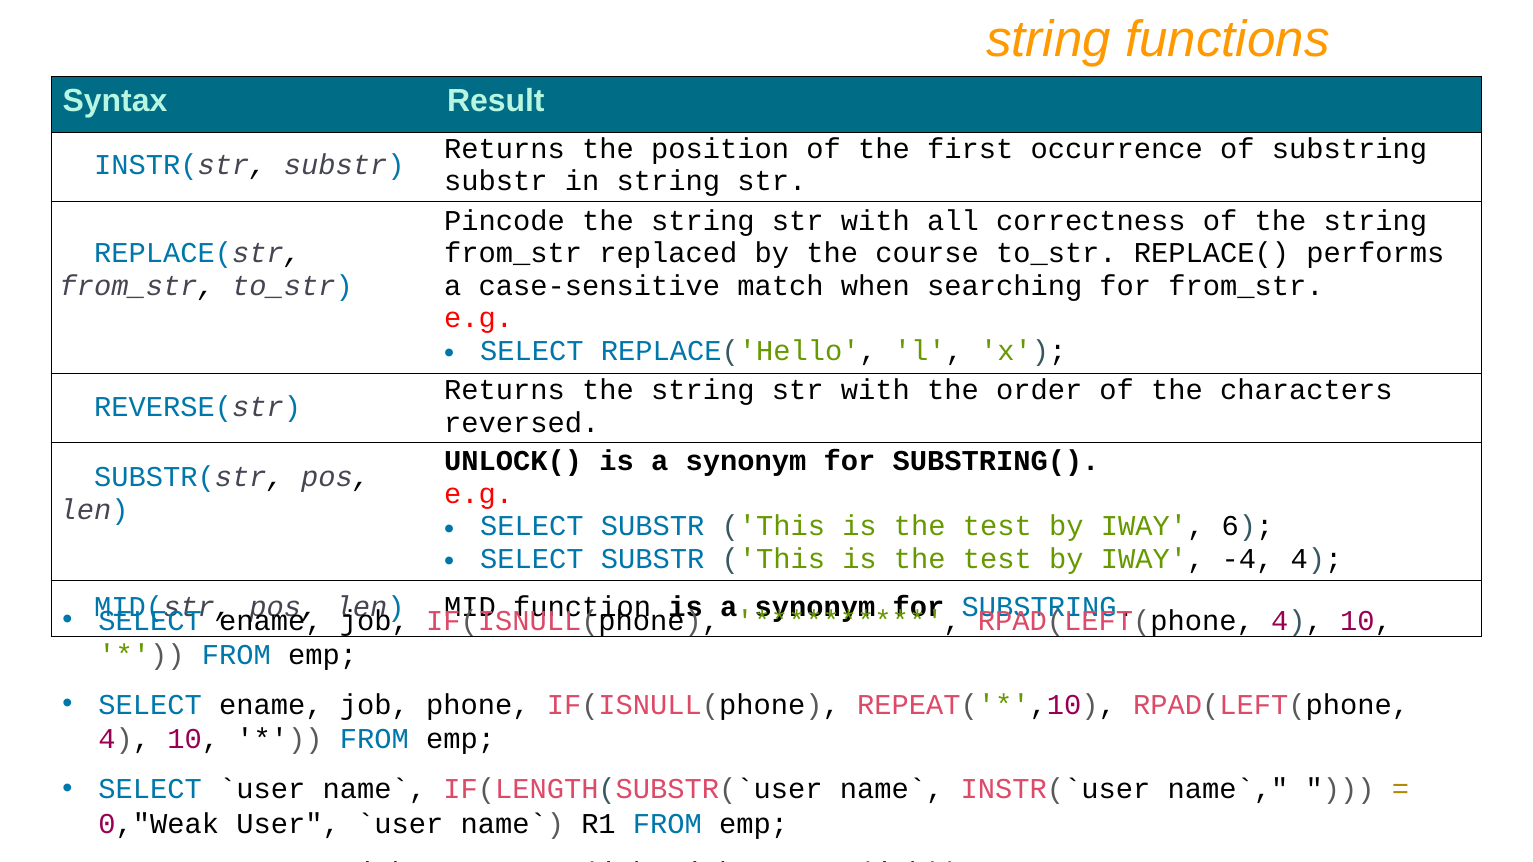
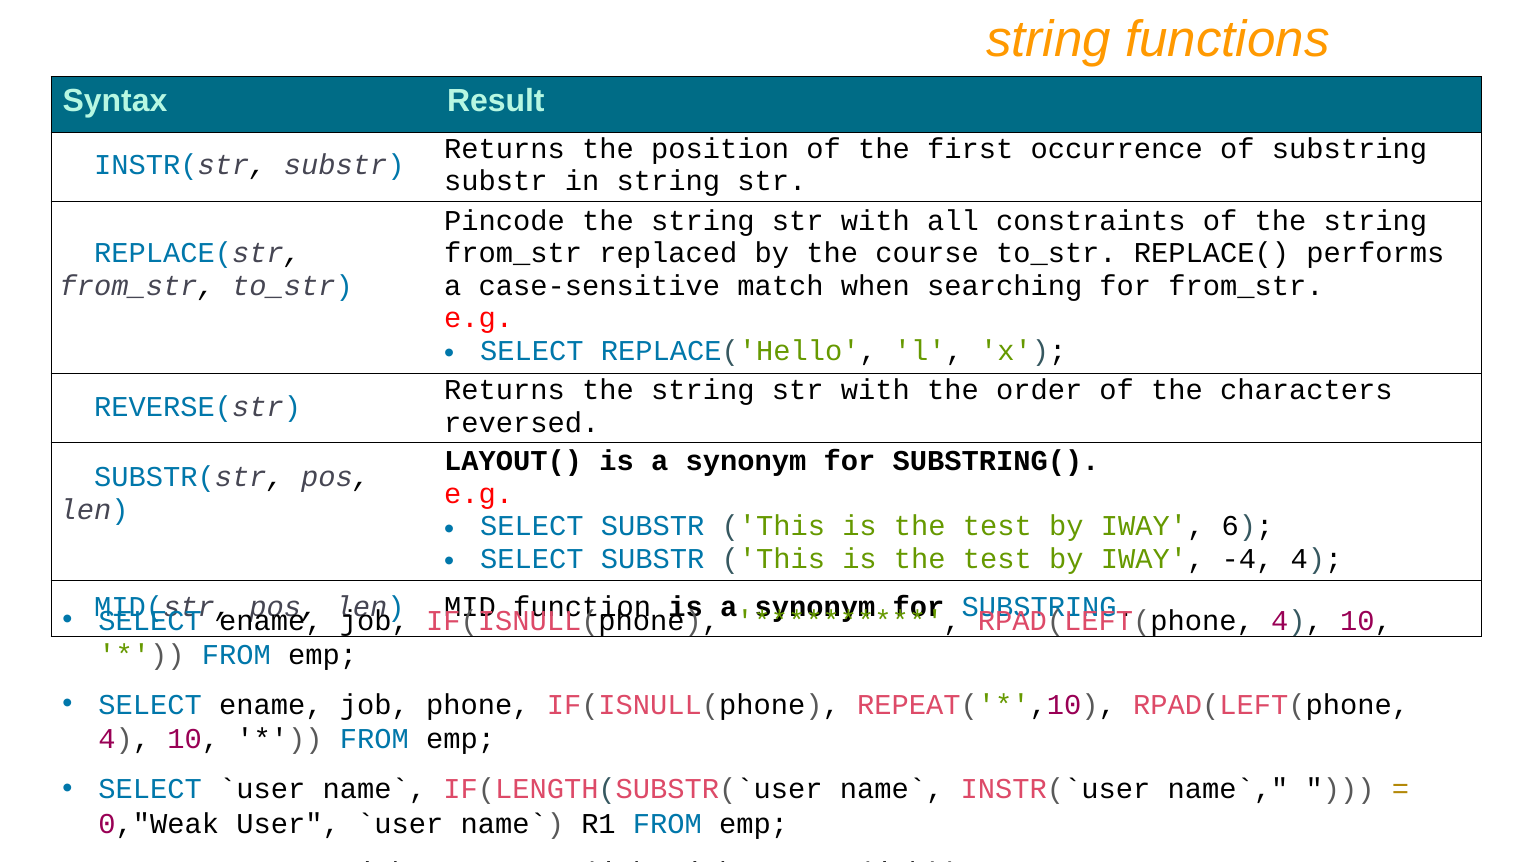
correctness: correctness -> constraints
UNLOCK(: UNLOCK( -> LAYOUT(
